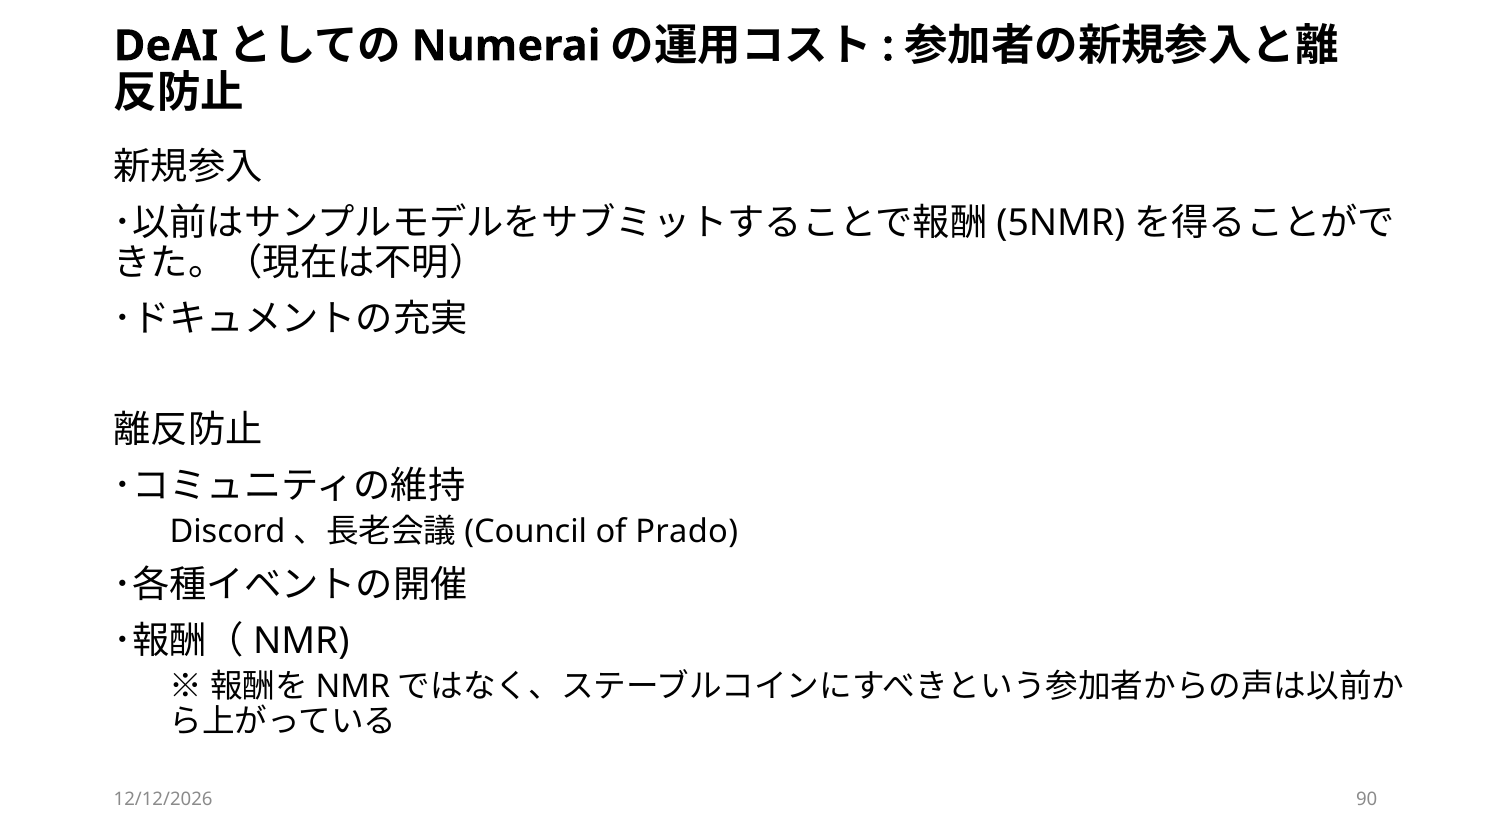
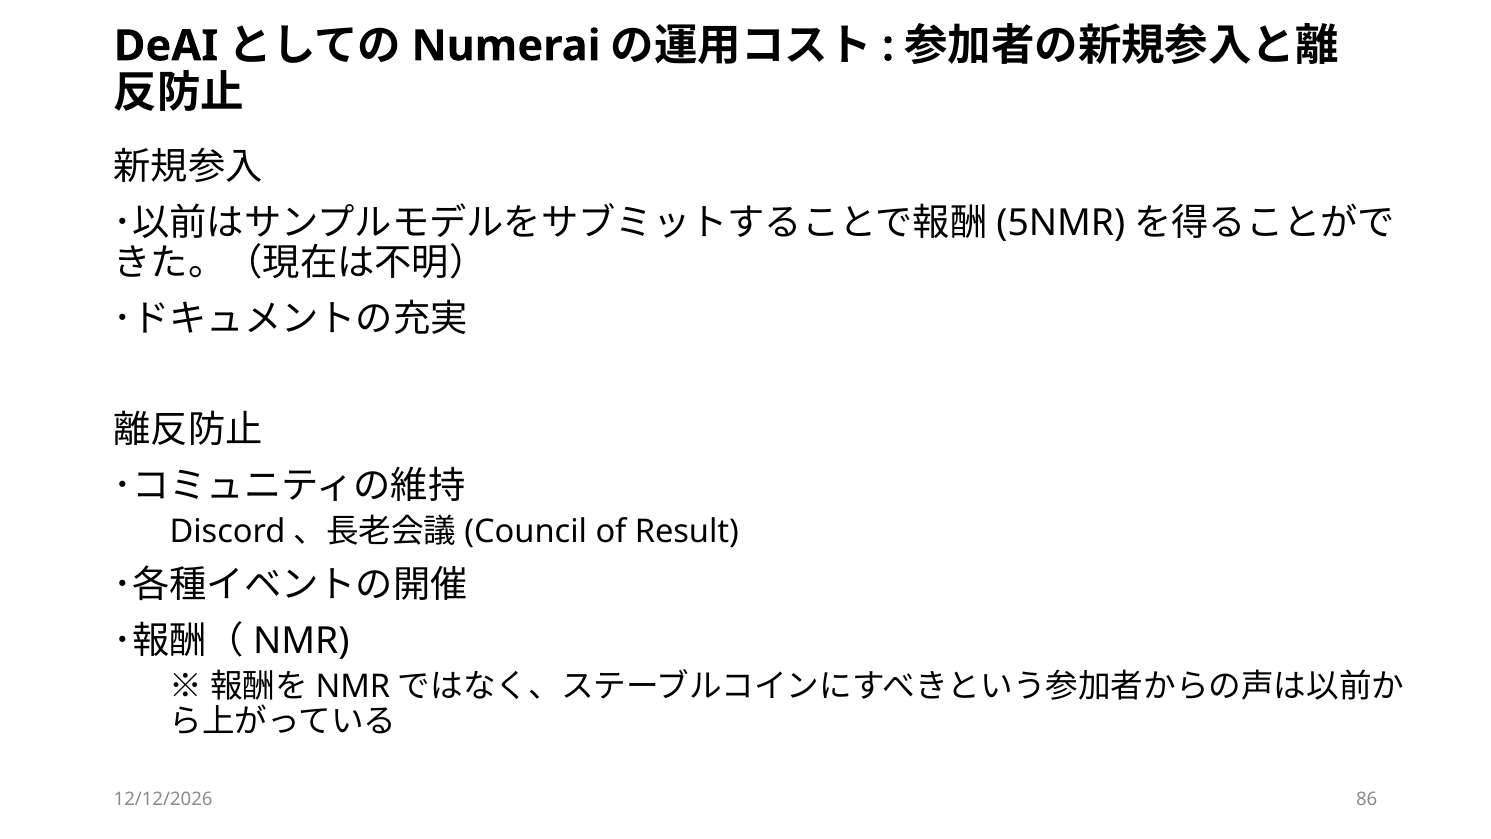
Prado: Prado -> Result
90: 90 -> 86
